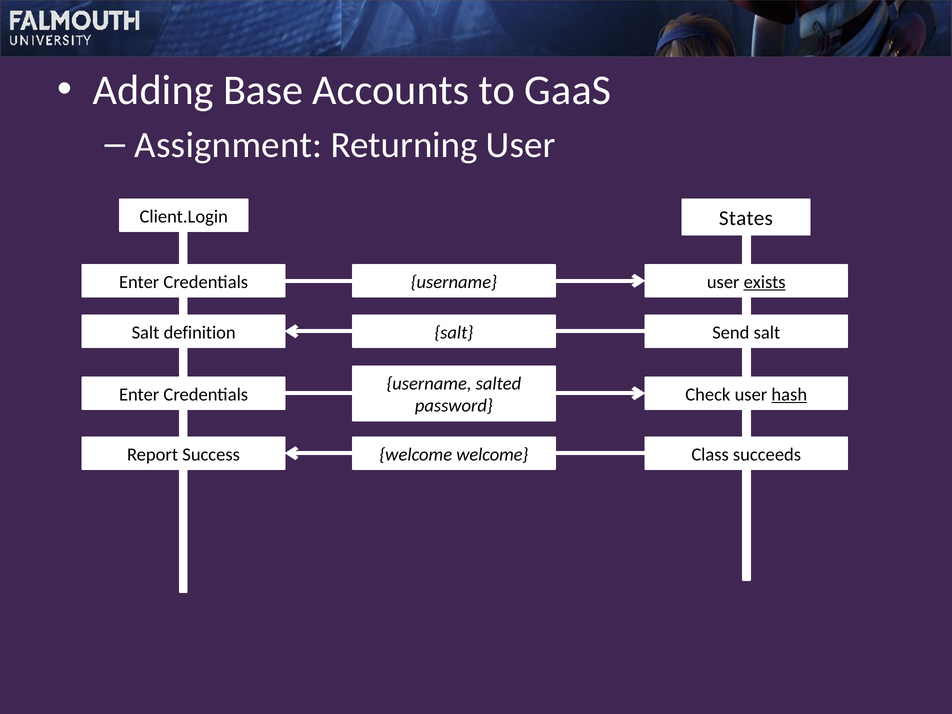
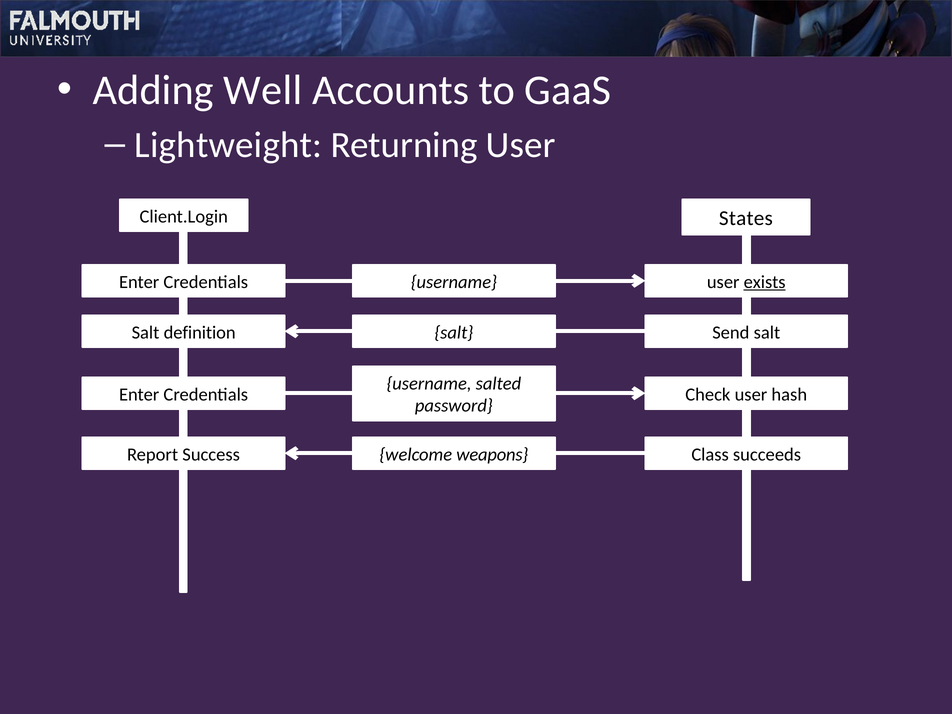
Base: Base -> Well
Assignment: Assignment -> Lightweight
hash underline: present -> none
welcome welcome: welcome -> weapons
